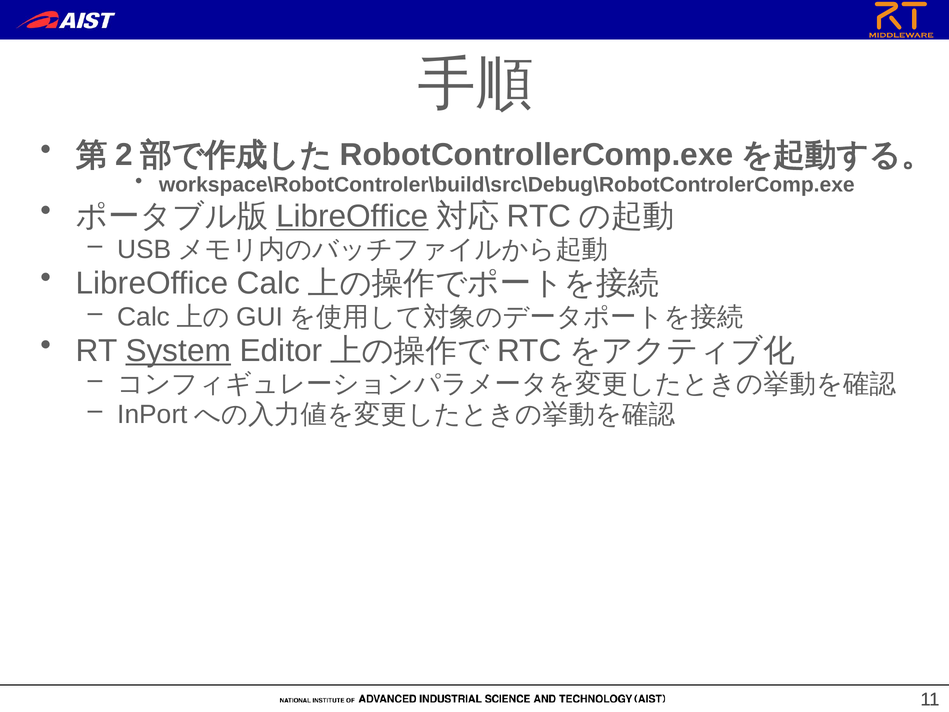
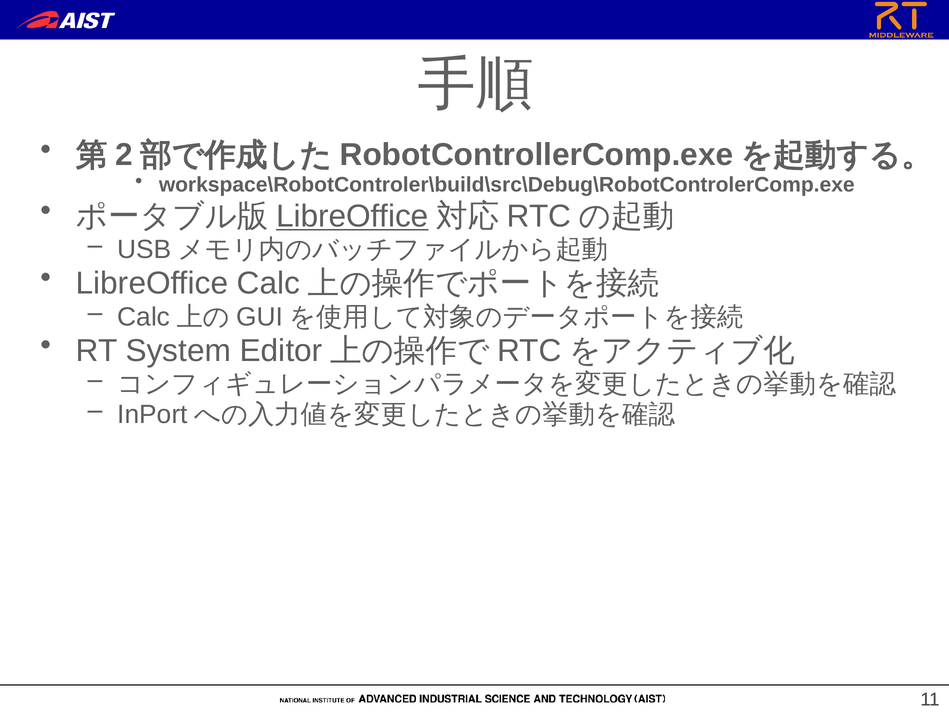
System underline: present -> none
